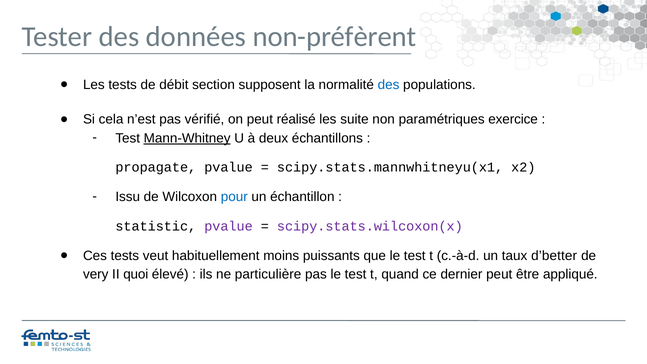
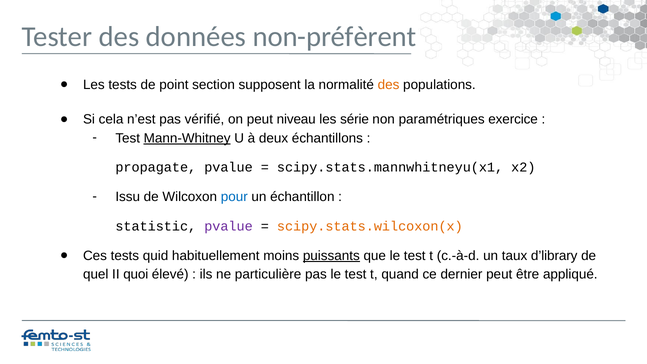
débit: débit -> point
des at (389, 85) colour: blue -> orange
réalisé: réalisé -> niveau
suite: suite -> série
scipy.stats.wilcoxon(x colour: purple -> orange
veut: veut -> quid
puissants underline: none -> present
d’better: d’better -> d’library
very: very -> quel
